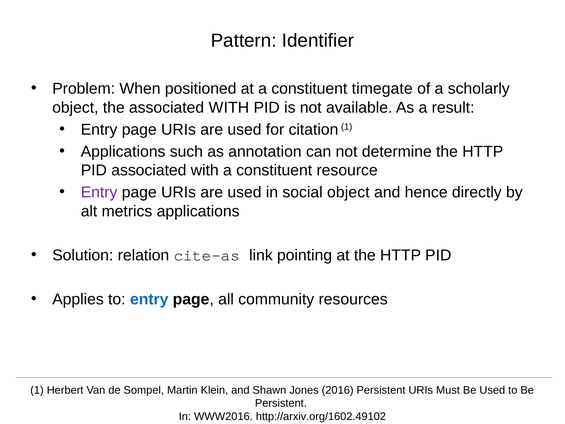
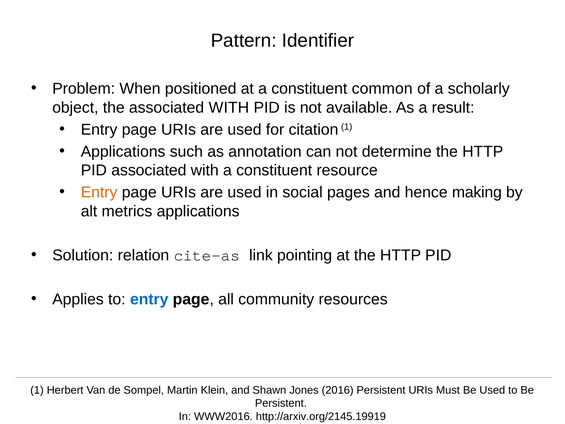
timegate: timegate -> common
Entry at (99, 192) colour: purple -> orange
social object: object -> pages
directly: directly -> making
http://arxiv.org/1602.49102: http://arxiv.org/1602.49102 -> http://arxiv.org/2145.19919
